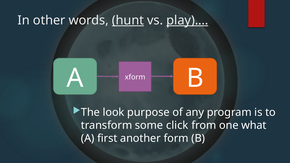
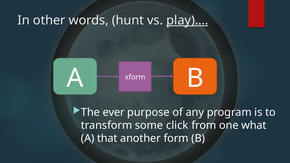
hunt underline: present -> none
look: look -> ever
first: first -> that
